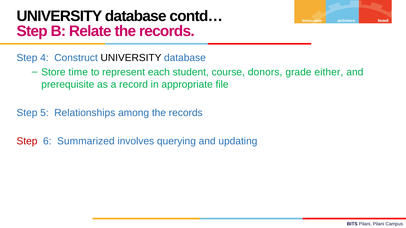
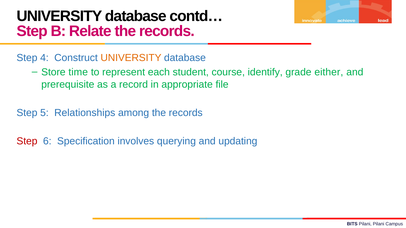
UNIVERSITY at (131, 58) colour: black -> orange
donors: donors -> identify
Summarized: Summarized -> Specification
